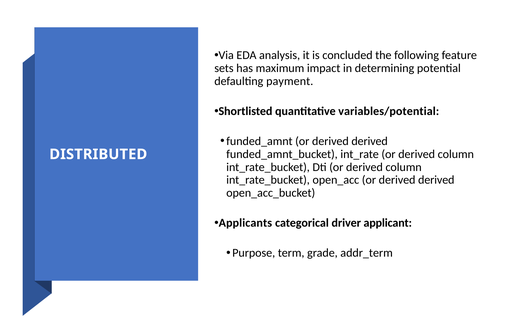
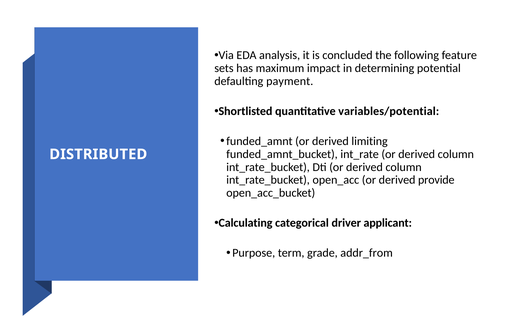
funded_amnt or derived derived: derived -> limiting
open_acc or derived derived: derived -> provide
Applicants: Applicants -> Calculating
addr_term: addr_term -> addr_from
